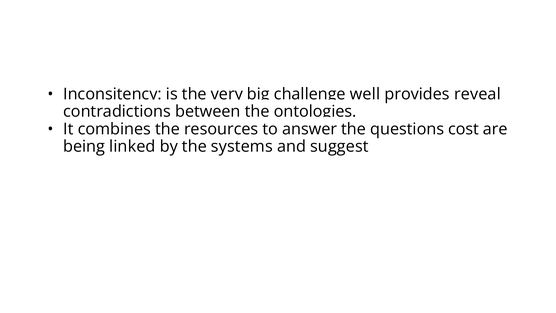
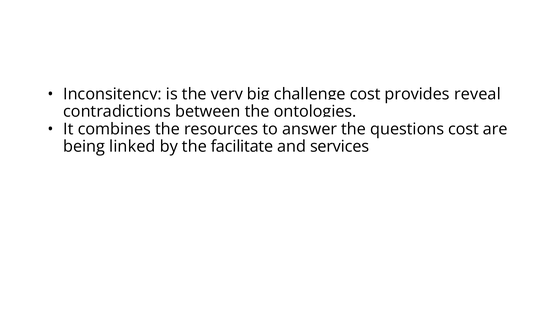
well at (365, 94): well -> cost
systems: systems -> facilitate
suggest: suggest -> services
